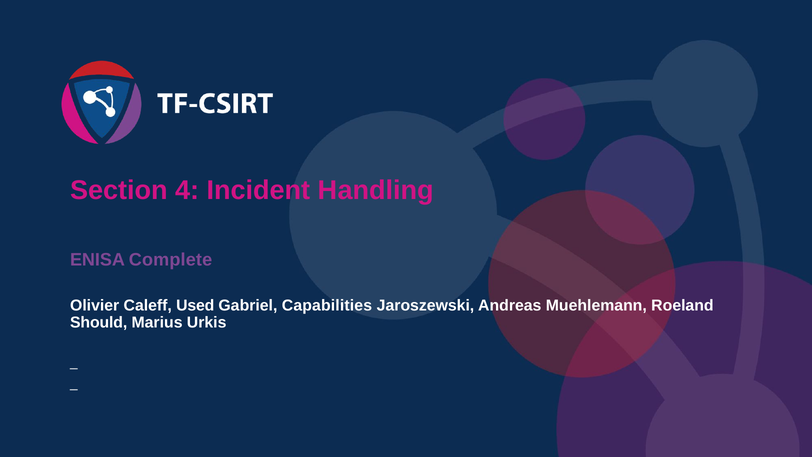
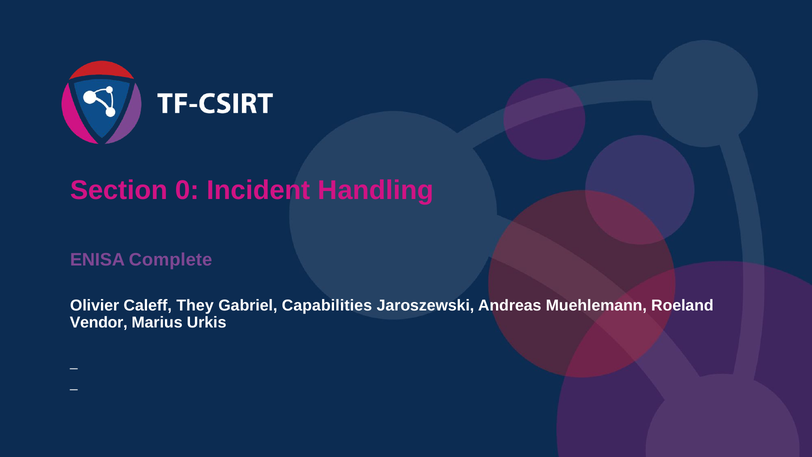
4: 4 -> 0
Used: Used -> They
Should: Should -> Vendor
